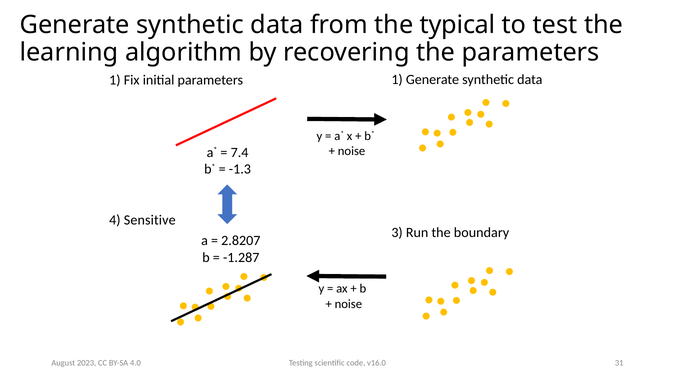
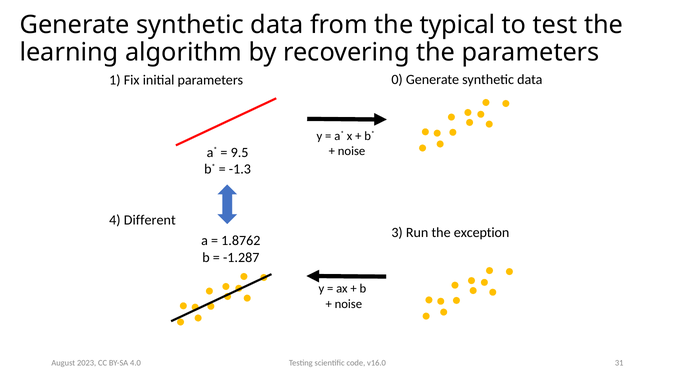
parameters 1: 1 -> 0
7.4: 7.4 -> 9.5
Sensitive: Sensitive -> Different
boundary: boundary -> exception
2.8207: 2.8207 -> 1.8762
